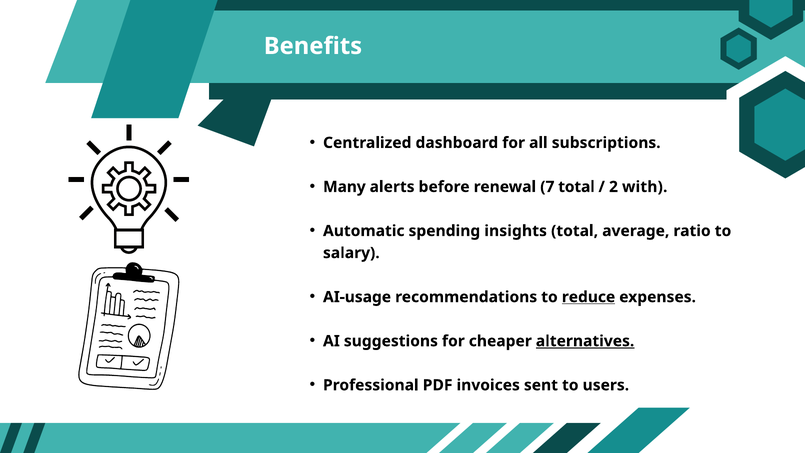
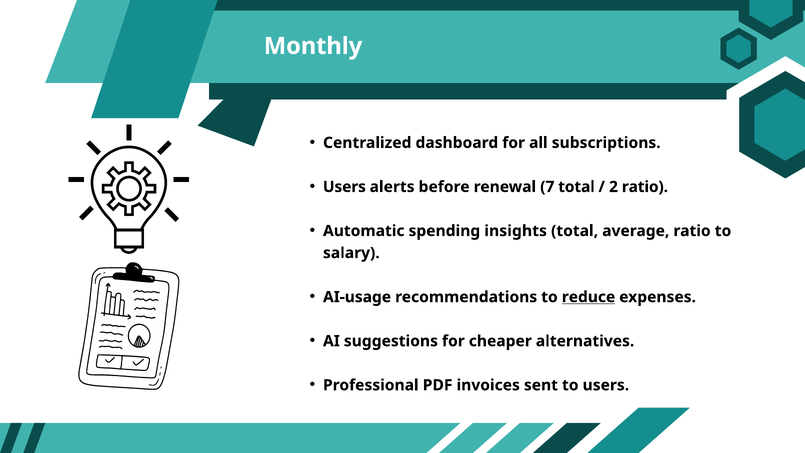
Benefits: Benefits -> Monthly
Many at (344, 187): Many -> Users
2 with: with -> ratio
alternatives underline: present -> none
